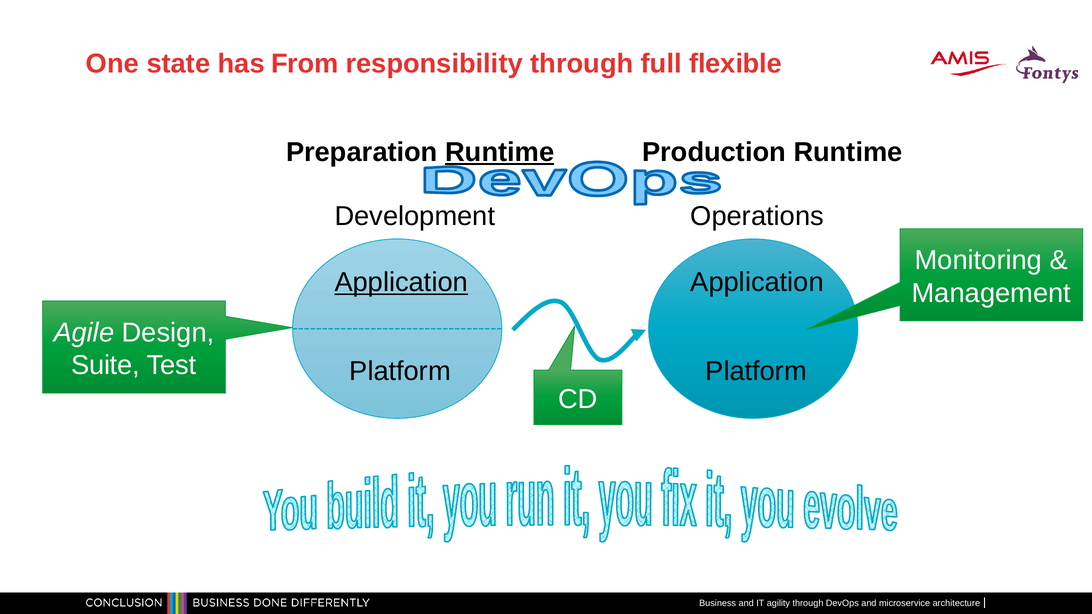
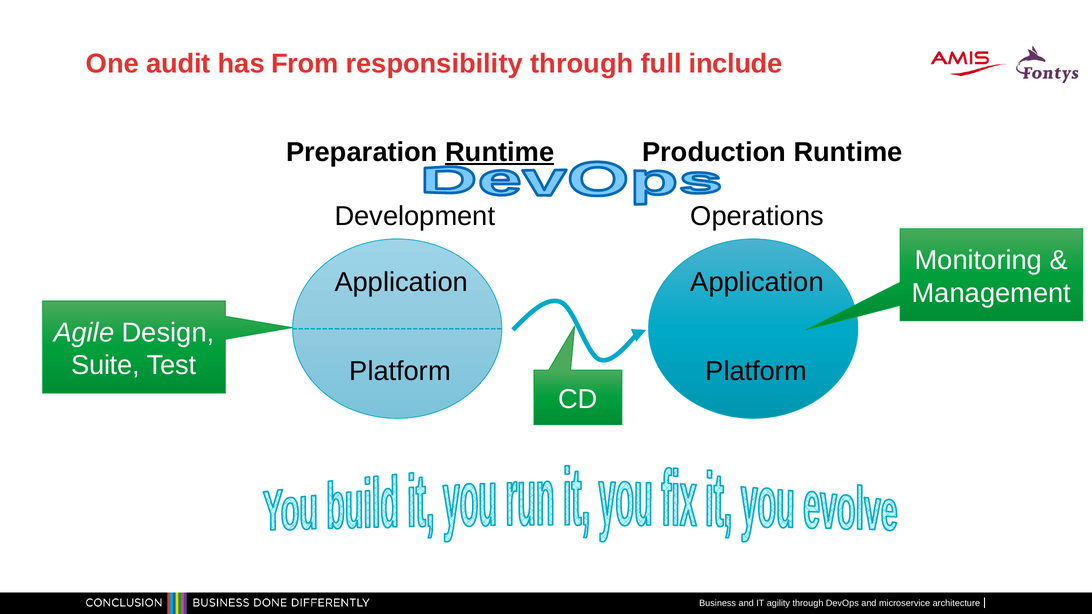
state: state -> audit
flexible: flexible -> include
Application at (401, 283) underline: present -> none
